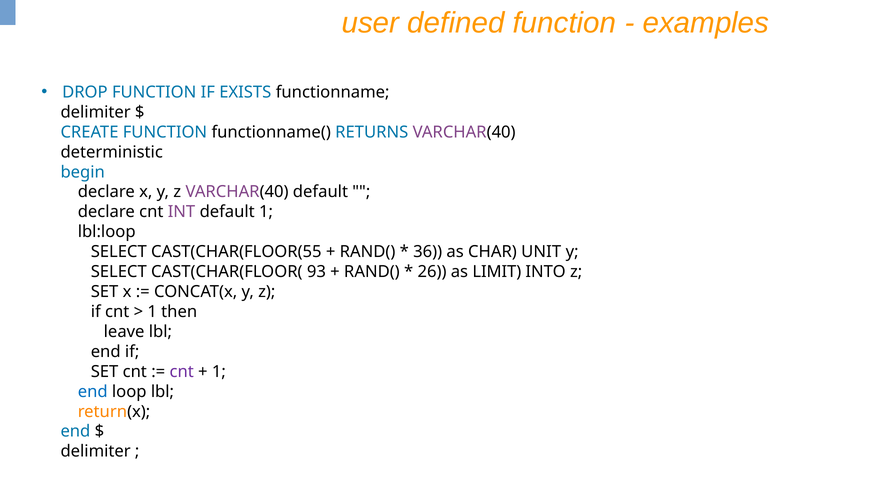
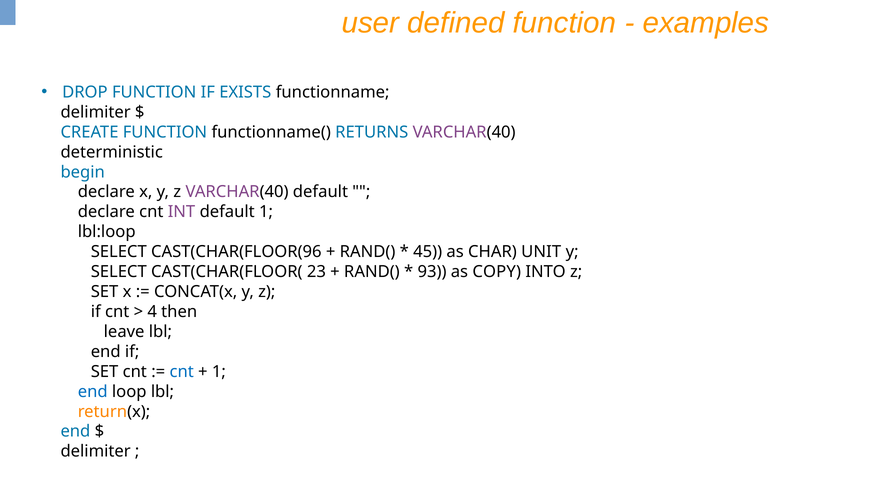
CAST(CHAR(FLOOR(55: CAST(CHAR(FLOOR(55 -> CAST(CHAR(FLOOR(96
36: 36 -> 45
93: 93 -> 23
26: 26 -> 93
LIMIT: LIMIT -> COPY
1 at (152, 312): 1 -> 4
cnt at (182, 372) colour: purple -> blue
